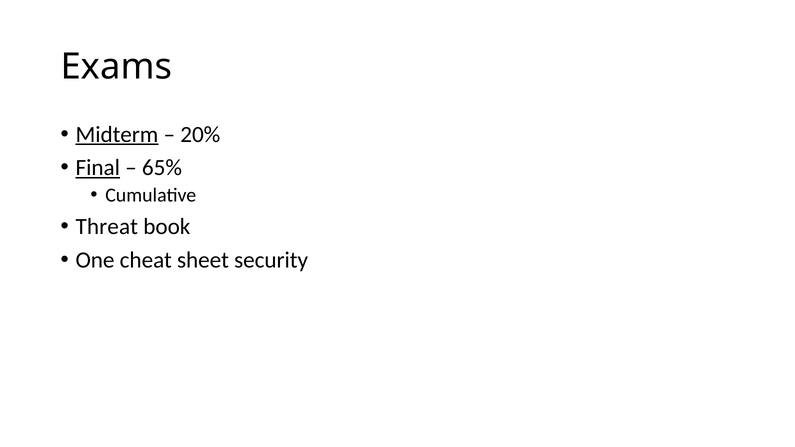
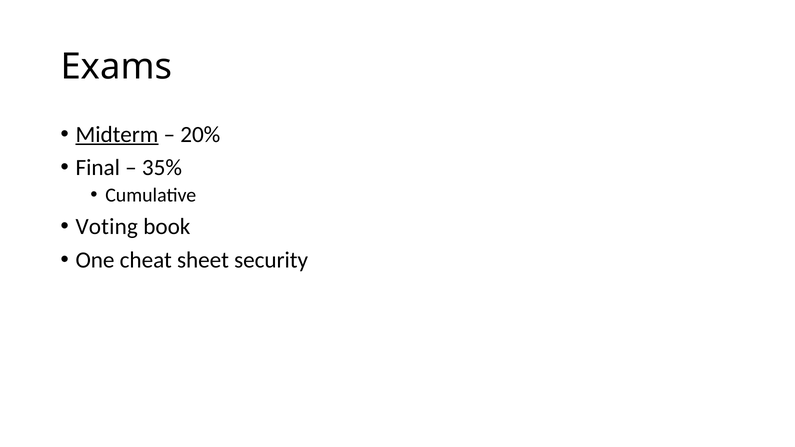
Final underline: present -> none
65%: 65% -> 35%
Threat: Threat -> Voting
